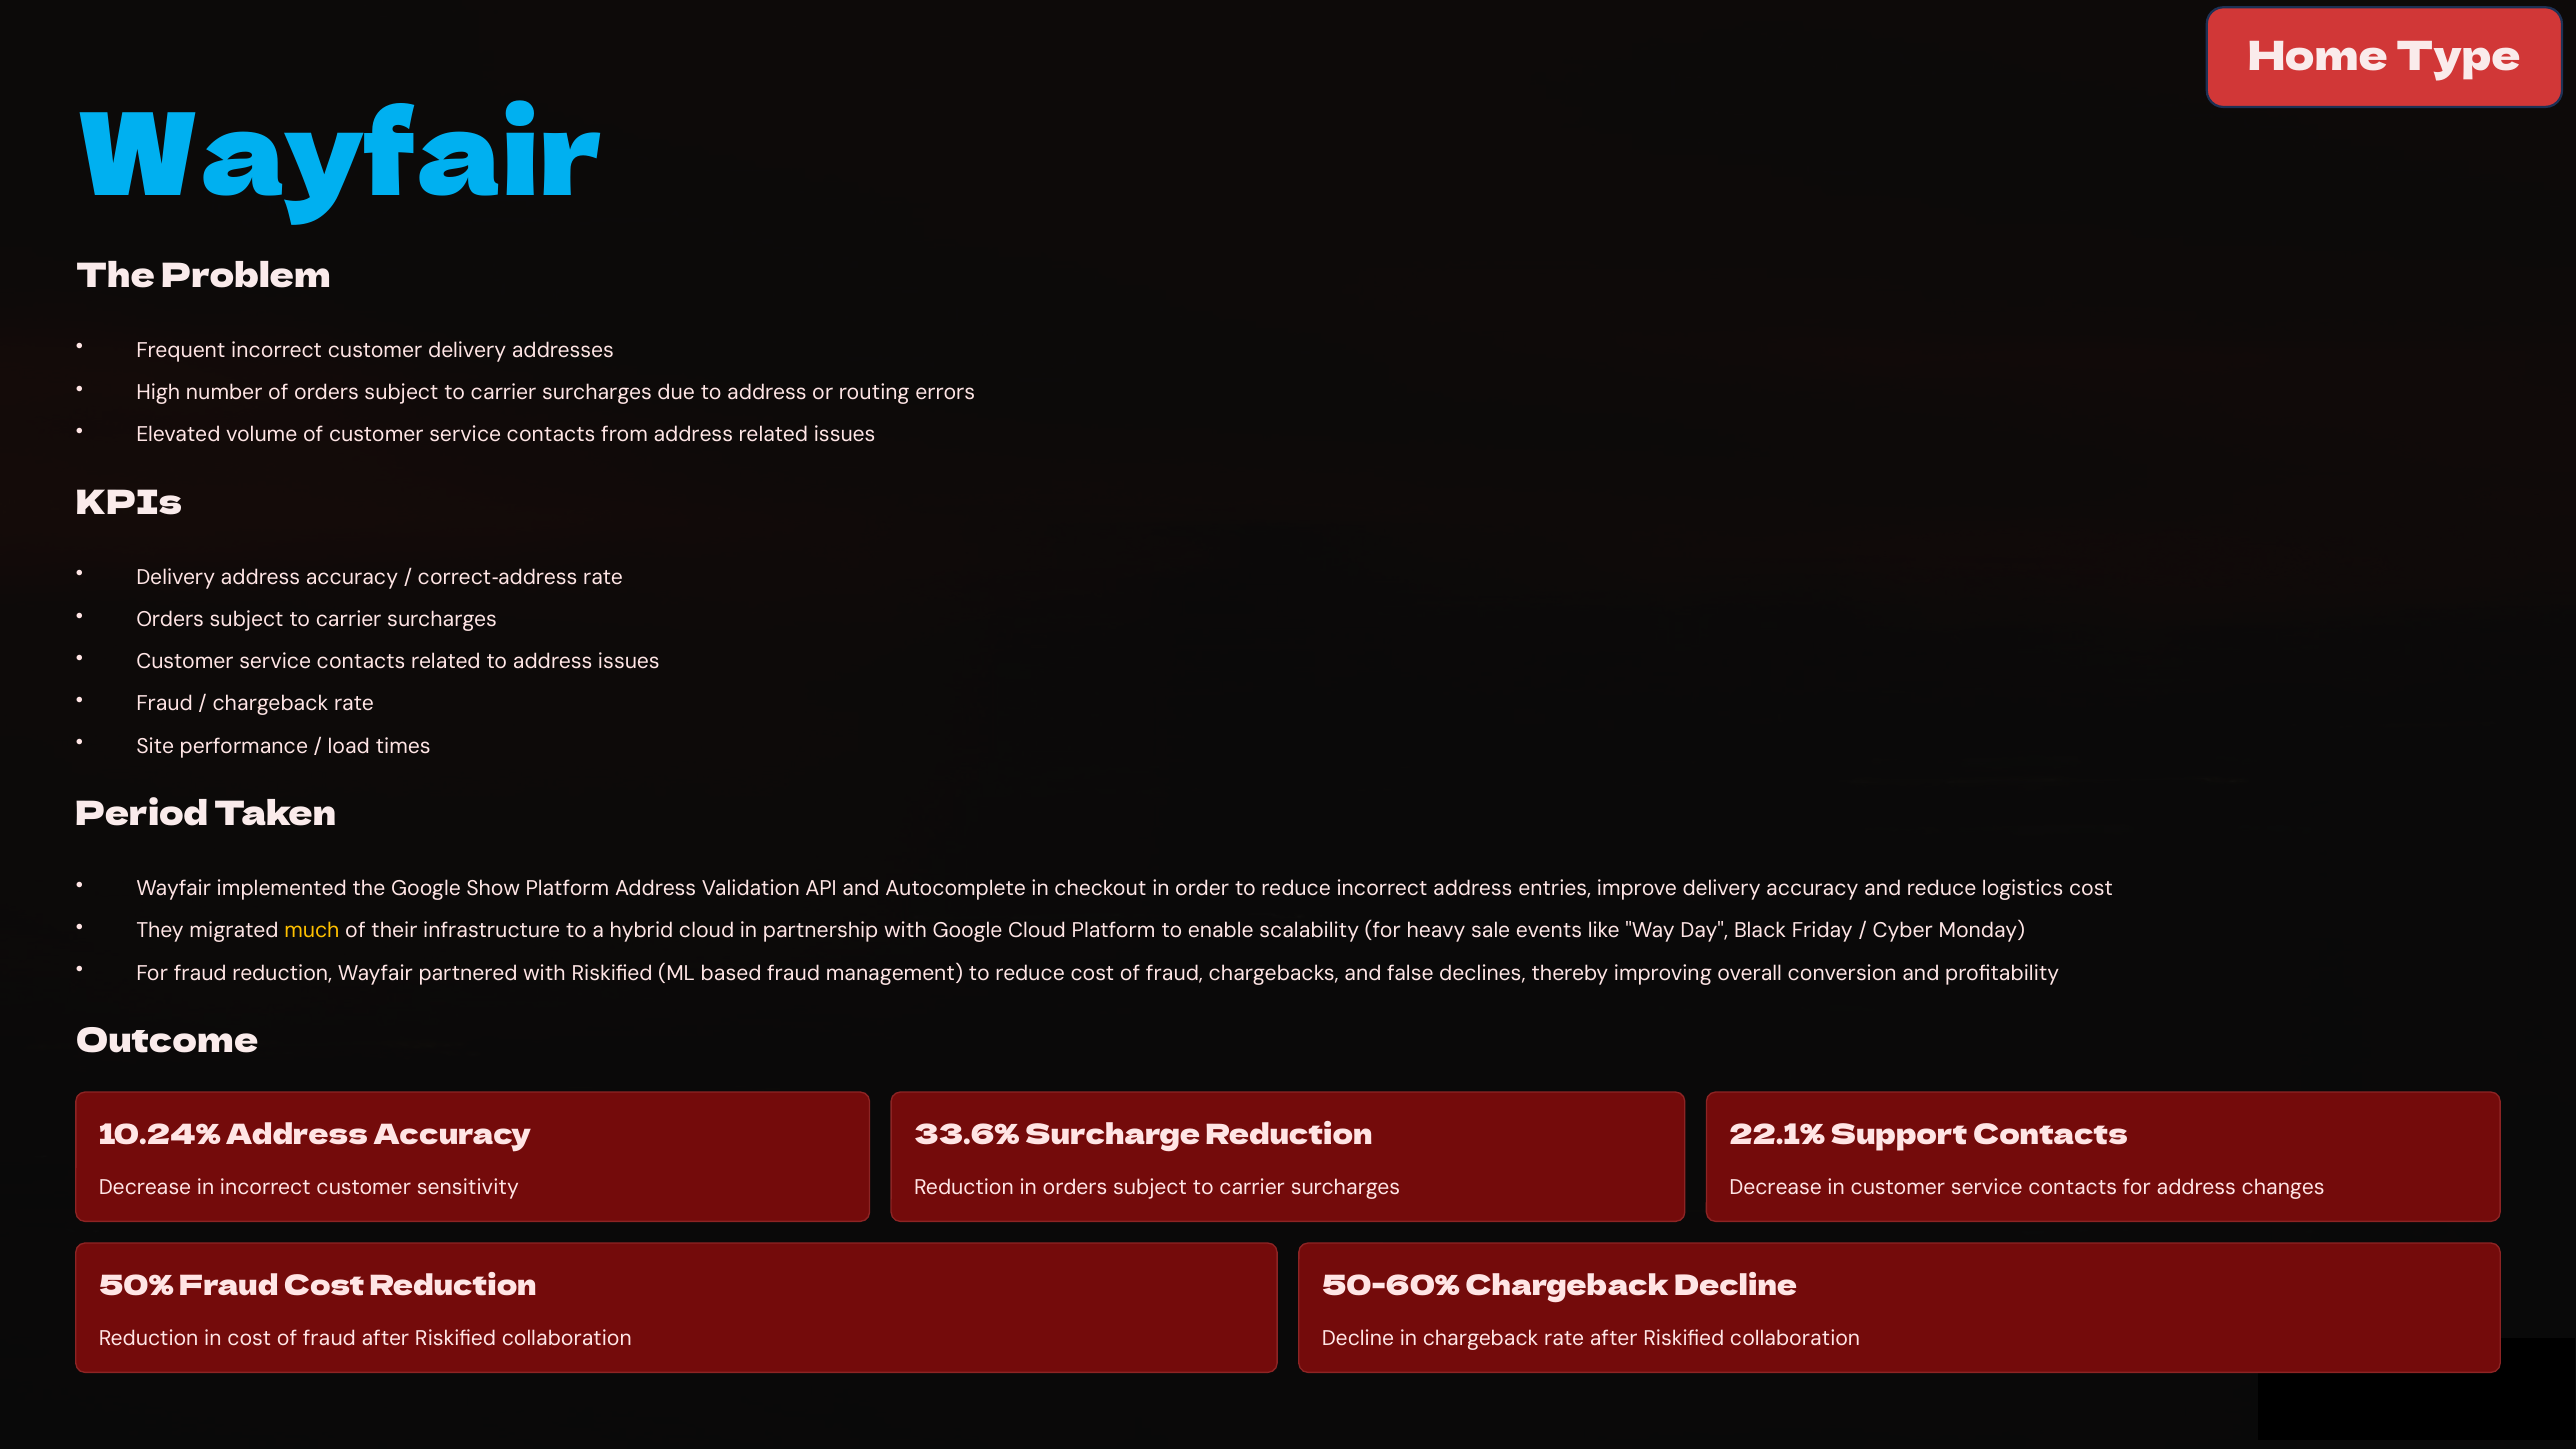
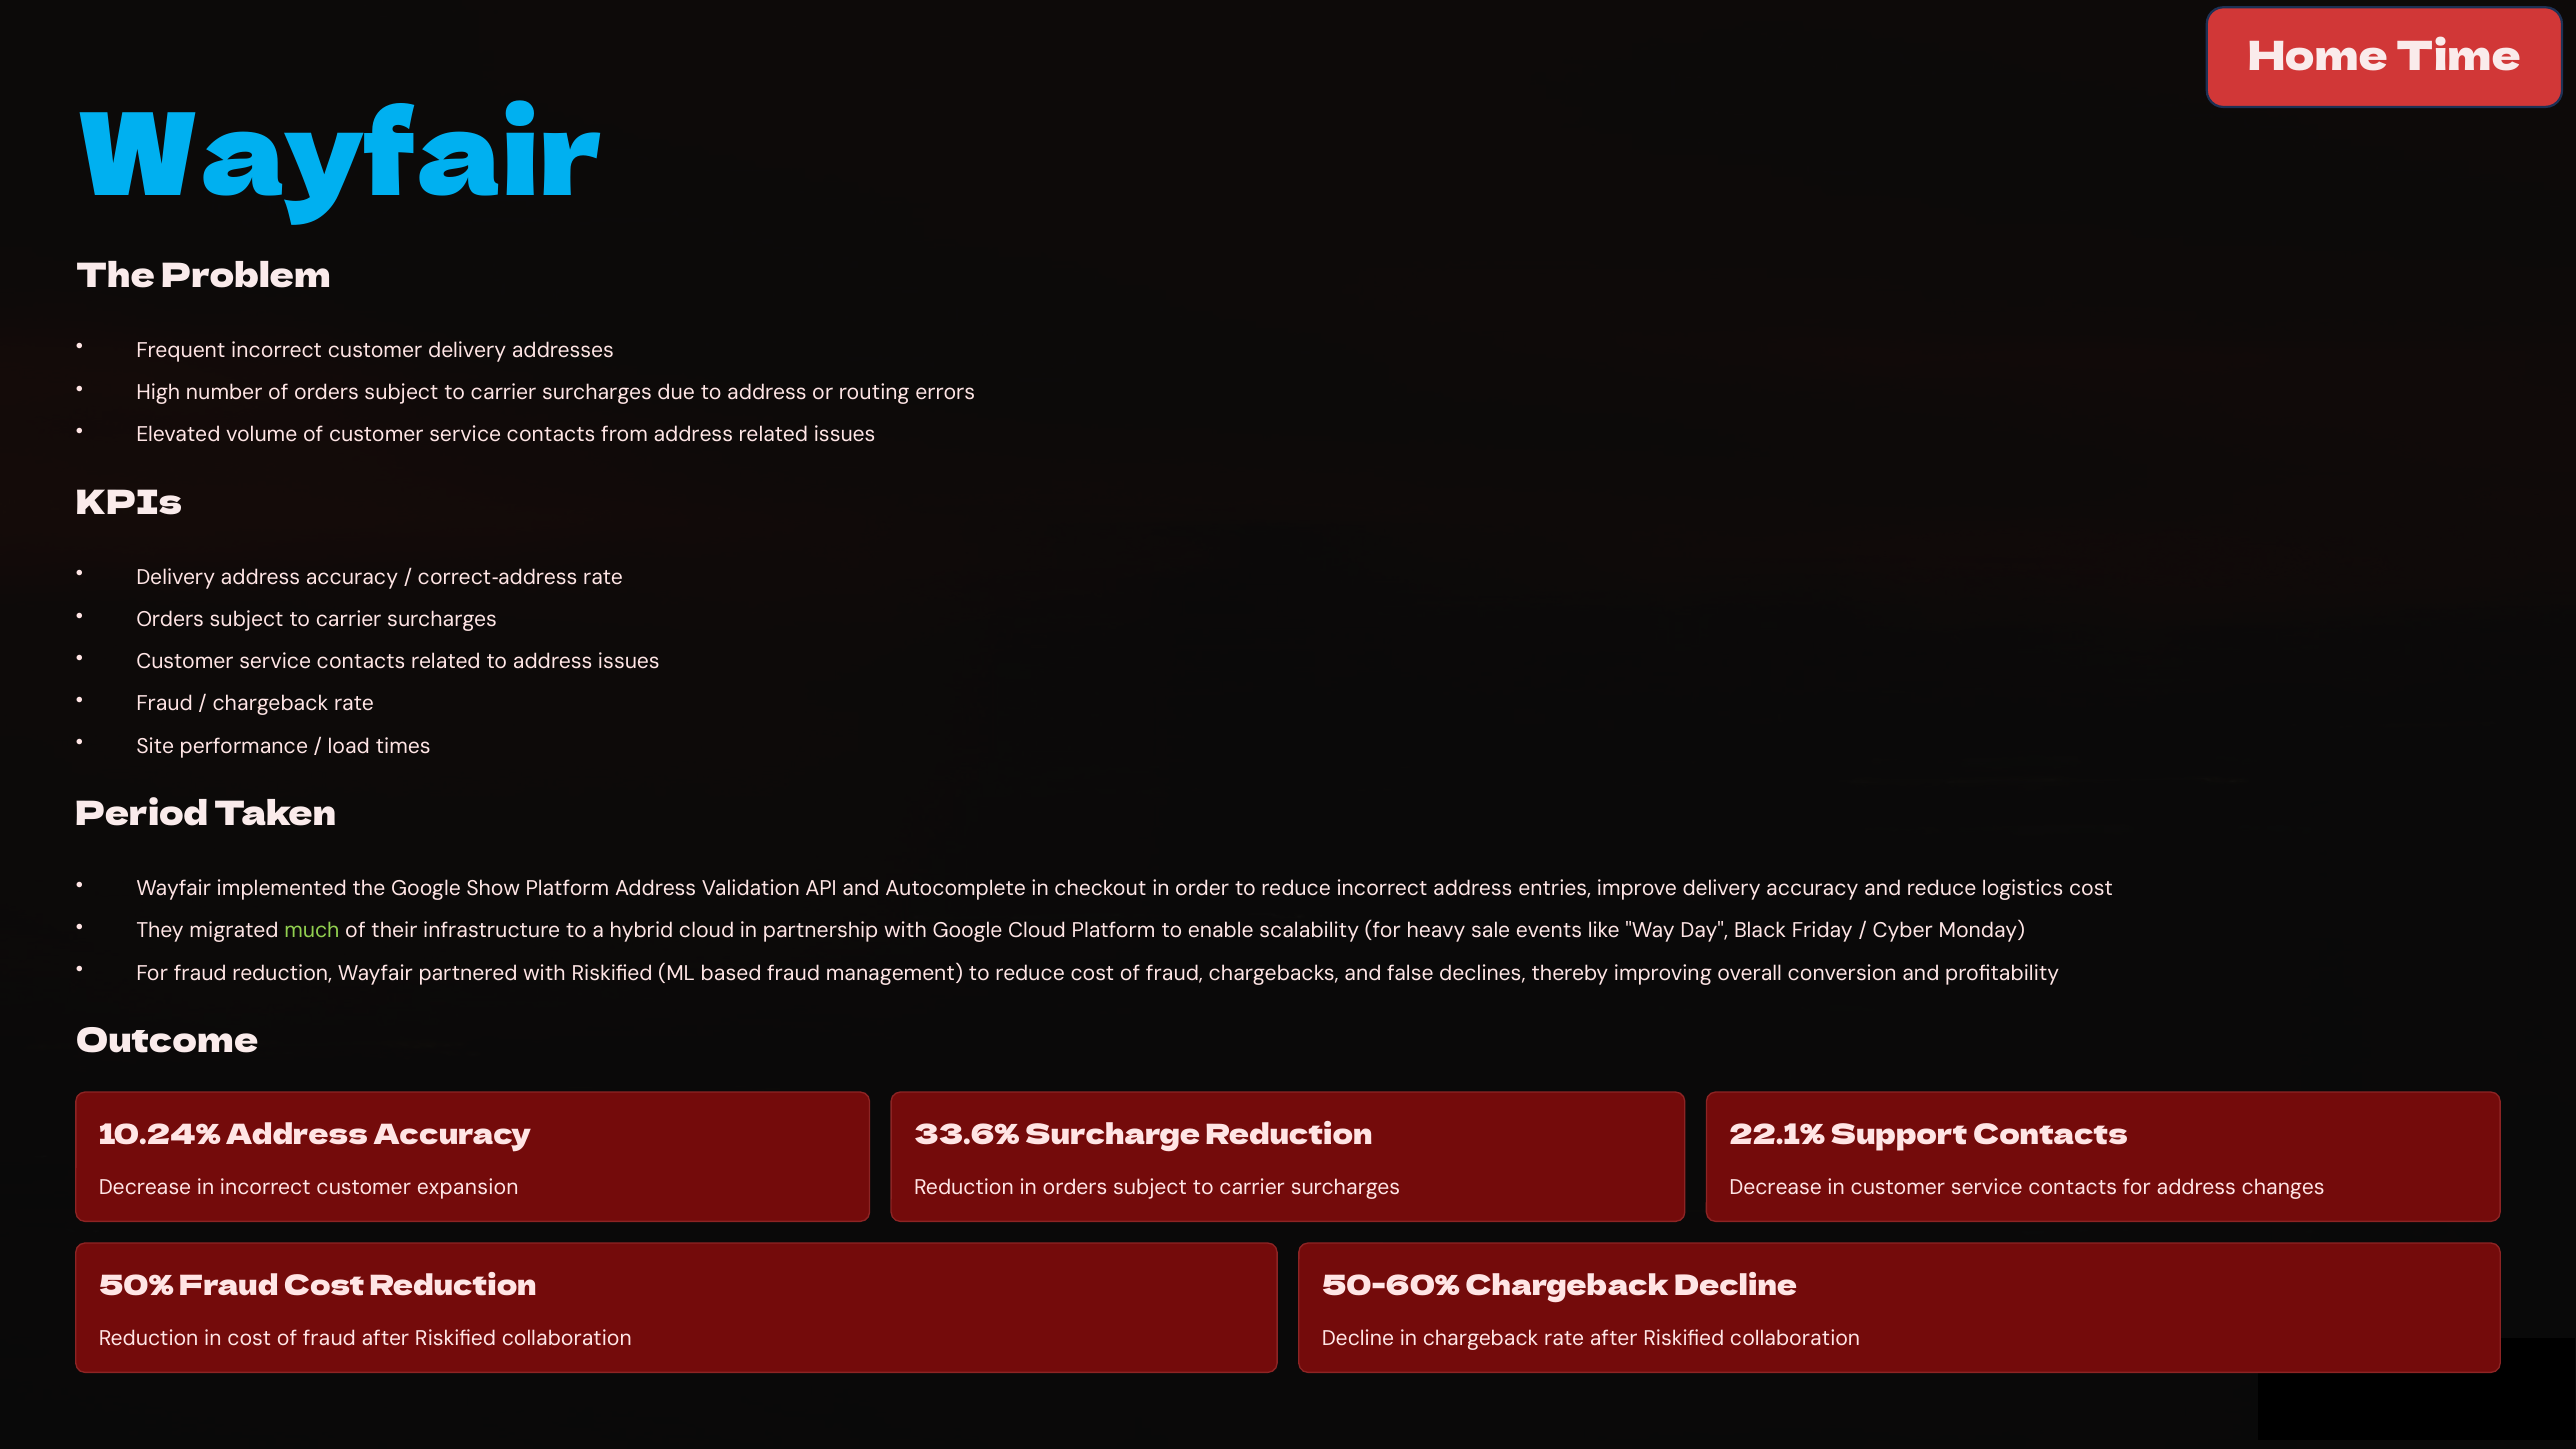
Type: Type -> Time
much colour: yellow -> light green
sensitivity: sensitivity -> expansion
